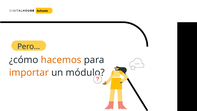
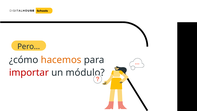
importar colour: orange -> red
